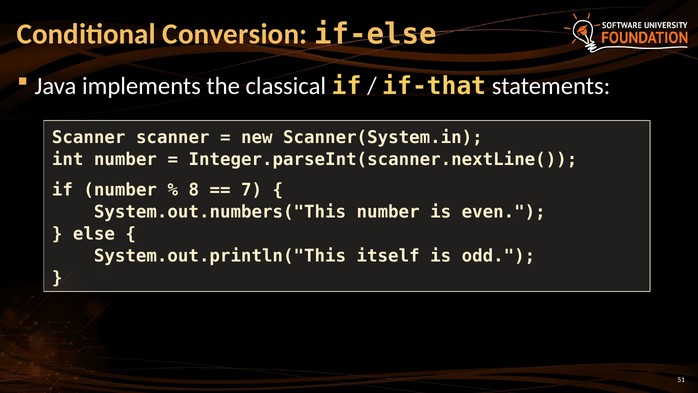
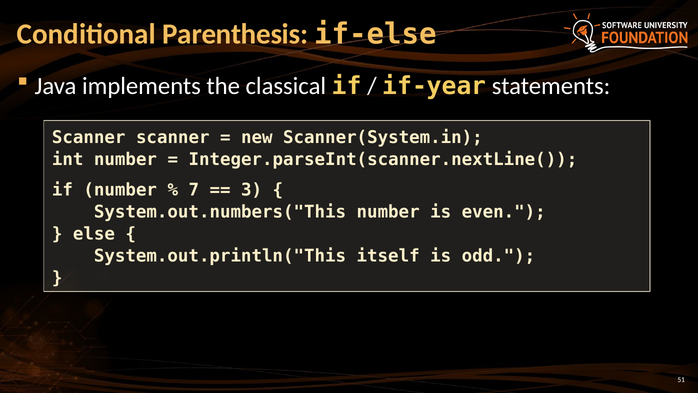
Conversion: Conversion -> Parenthesis
if-that: if-that -> if-year
8: 8 -> 7
7: 7 -> 3
